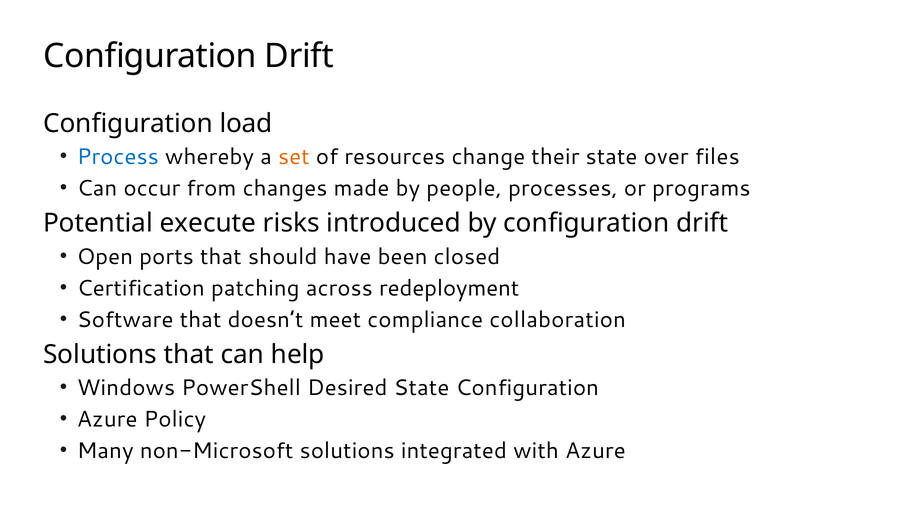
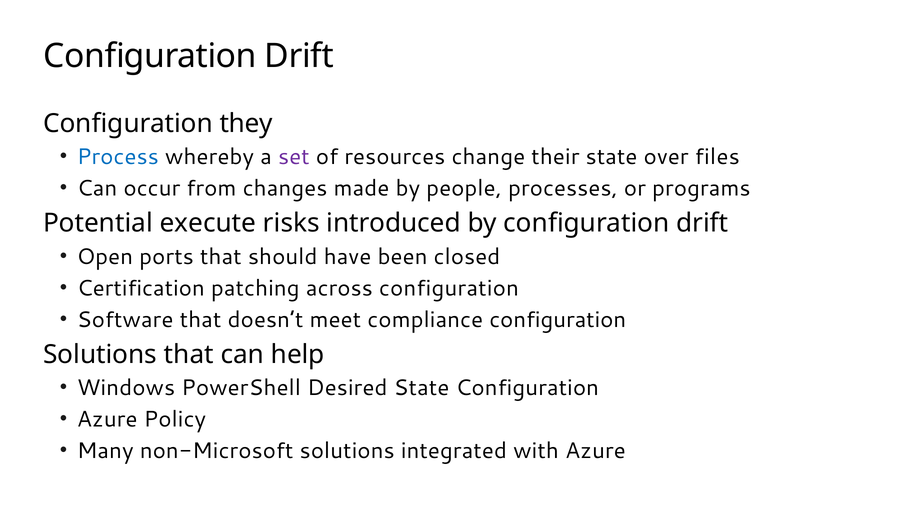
load: load -> they
set colour: orange -> purple
across redeployment: redeployment -> configuration
compliance collaboration: collaboration -> configuration
